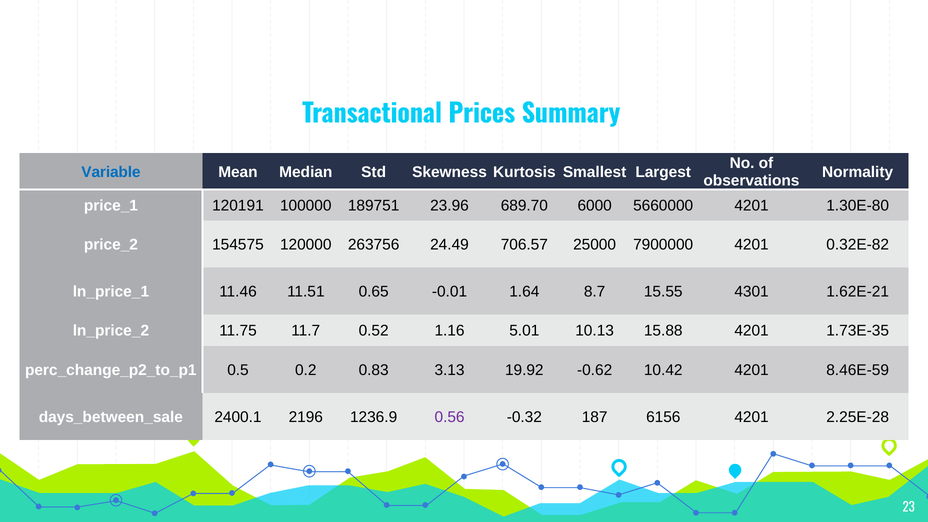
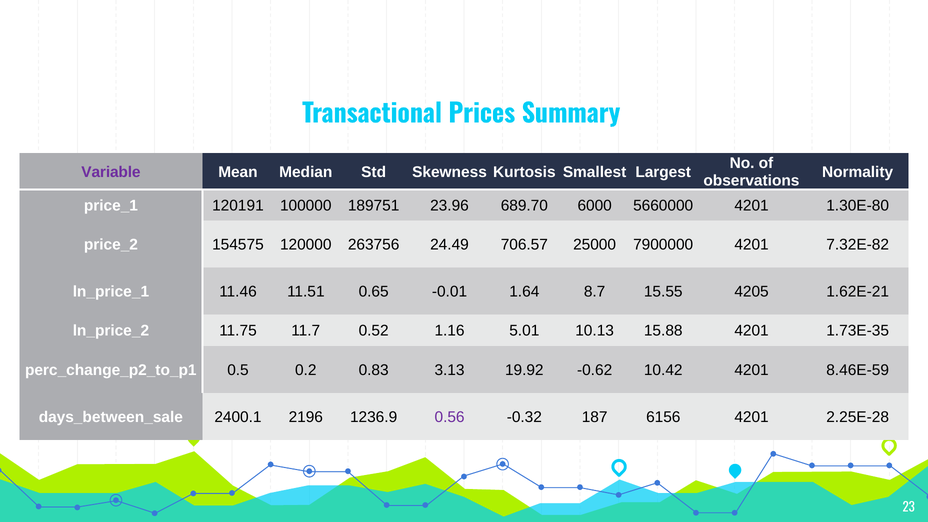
Variable colour: blue -> purple
0.32E-82: 0.32E-82 -> 7.32E-82
4301: 4301 -> 4205
